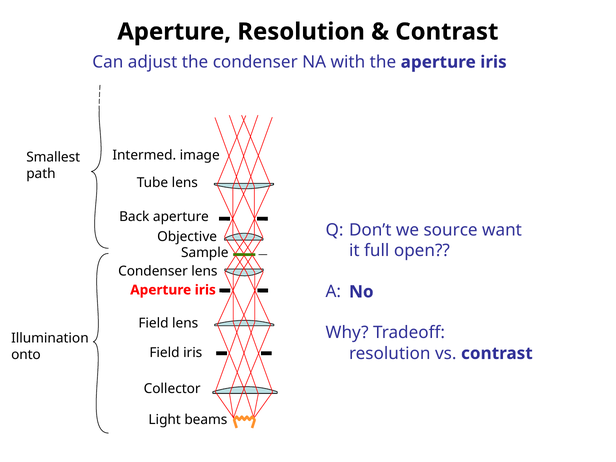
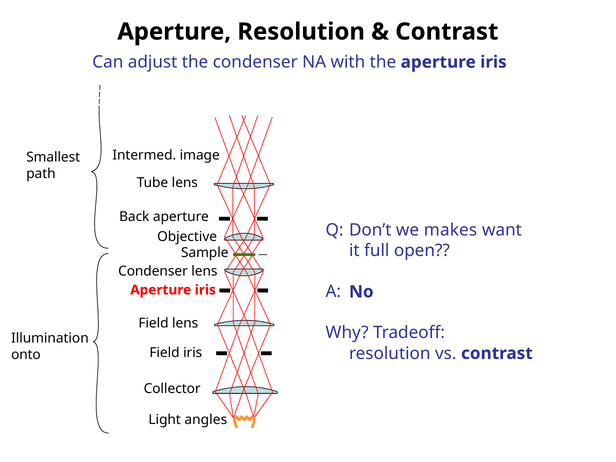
source: source -> makes
beams: beams -> angles
